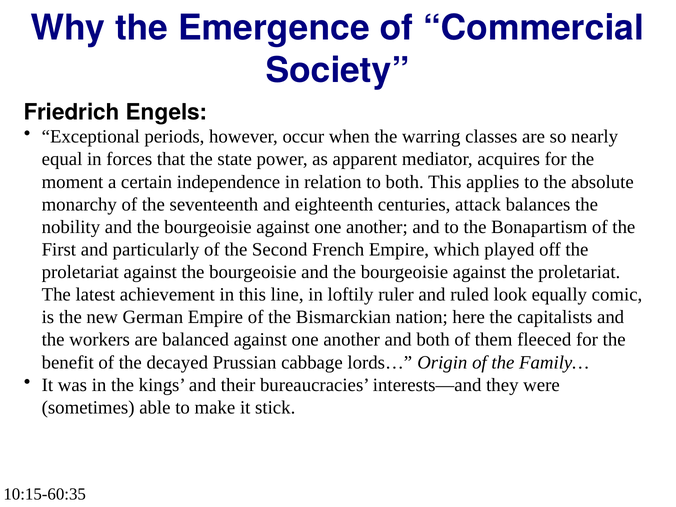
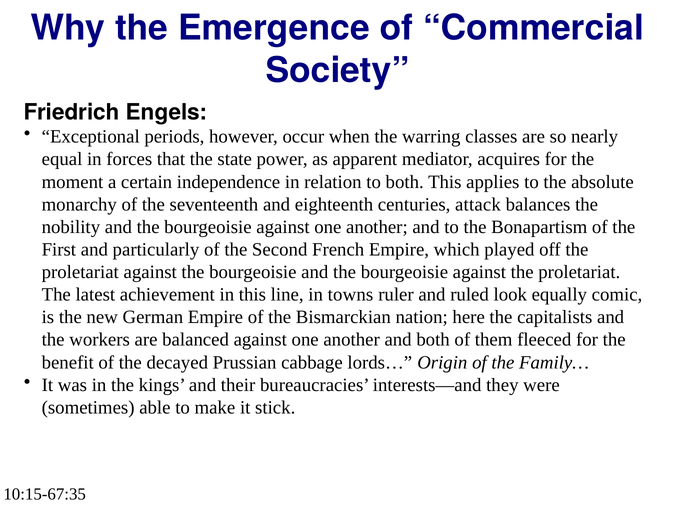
loftily: loftily -> towns
10:15-60:35: 10:15-60:35 -> 10:15-67:35
